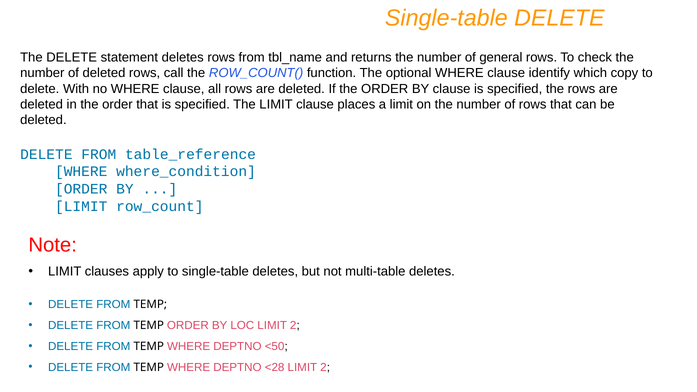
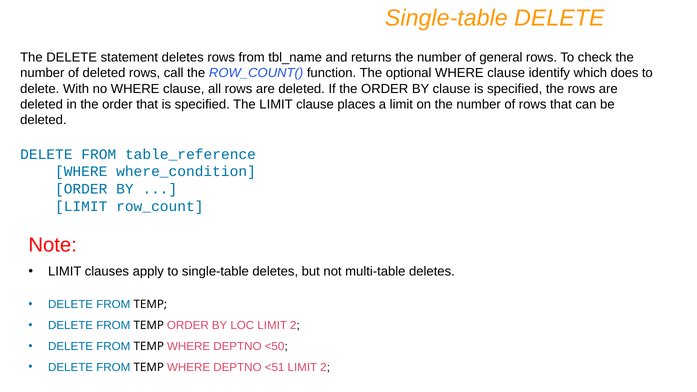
copy: copy -> does
<28: <28 -> <51
